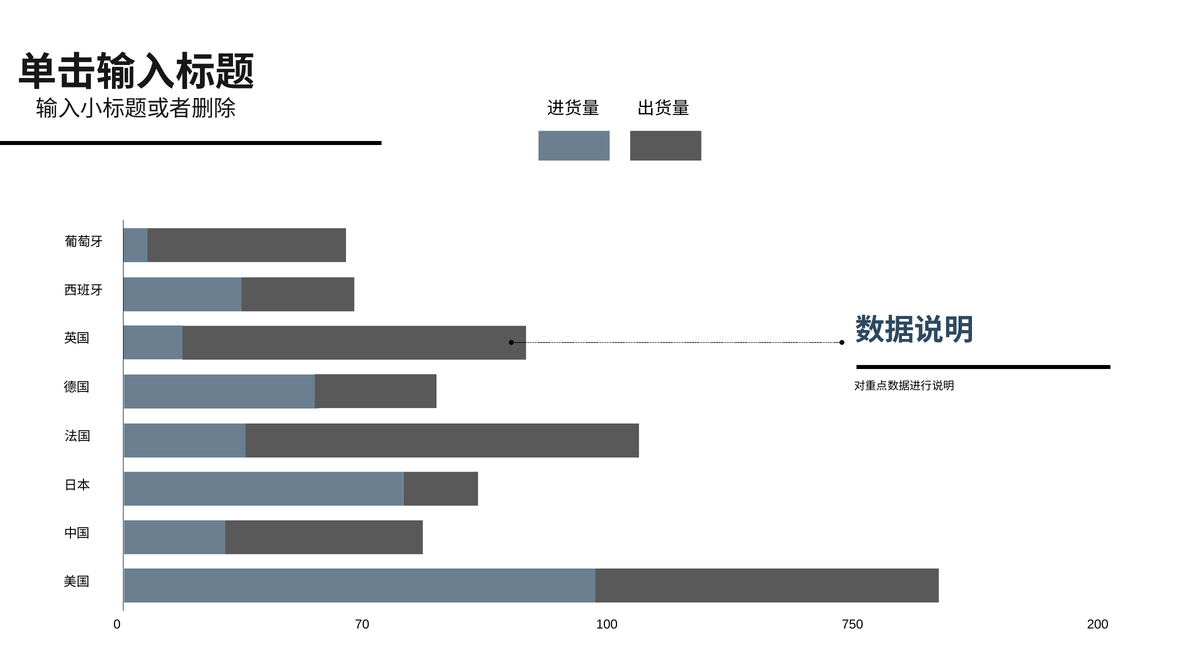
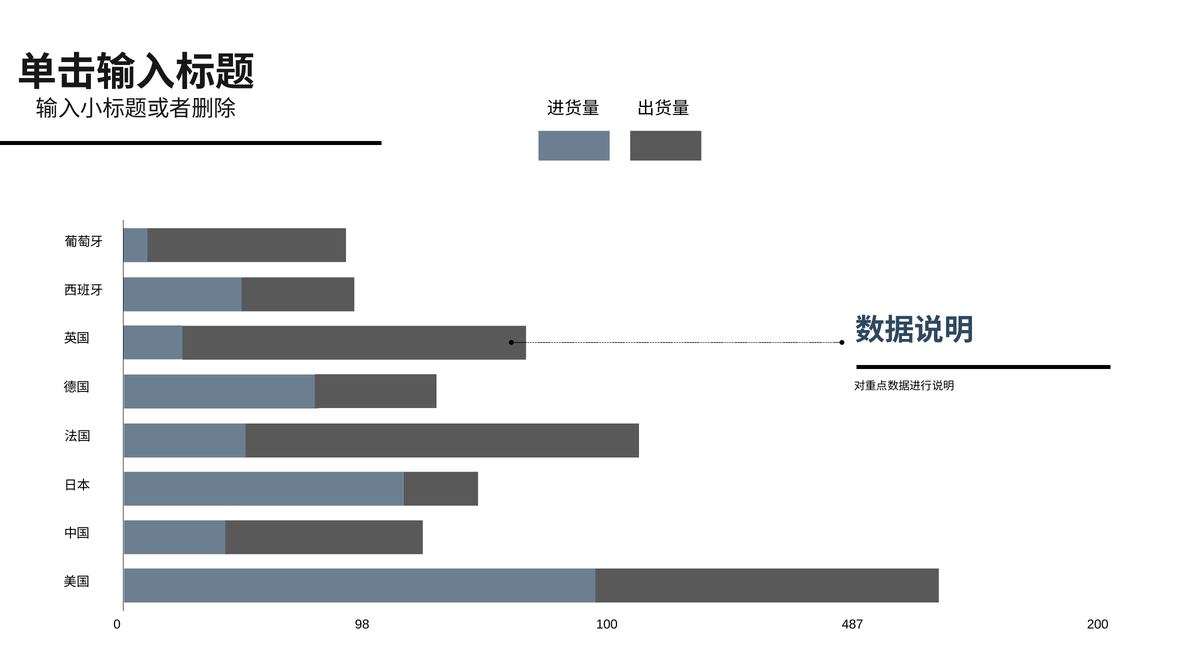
70: 70 -> 98
750: 750 -> 487
